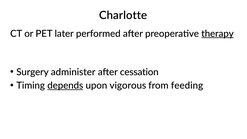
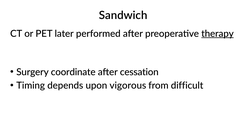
Charlotte: Charlotte -> Sandwich
administer: administer -> coordinate
depends underline: present -> none
feeding: feeding -> difficult
